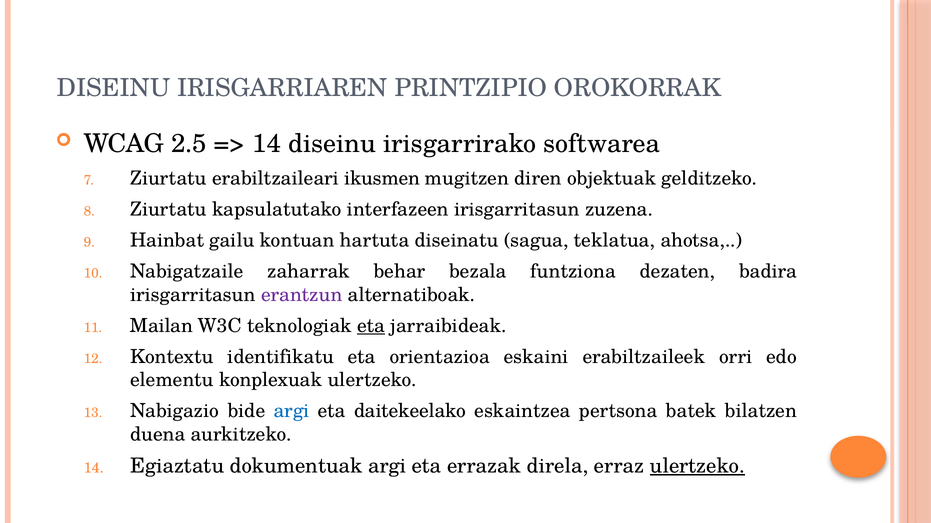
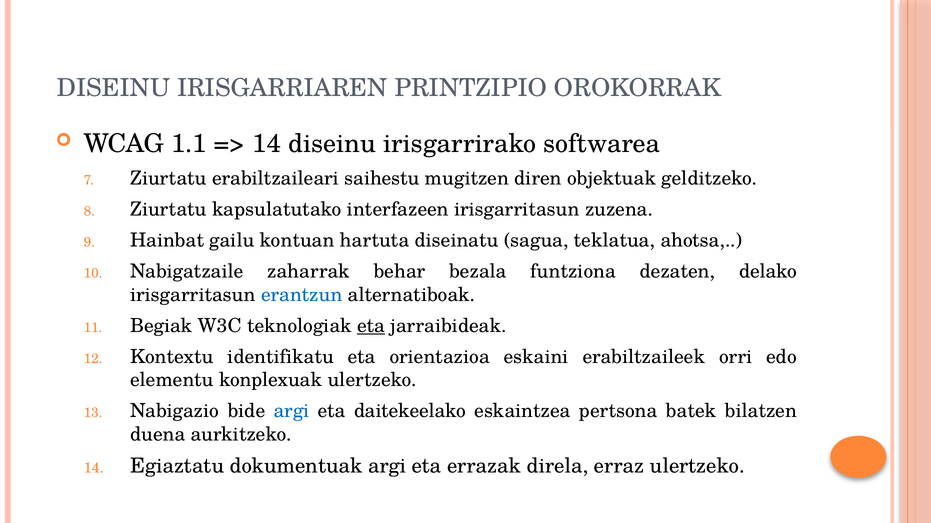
2.5: 2.5 -> 1.1
ikusmen: ikusmen -> saihestu
badira: badira -> delako
erantzun colour: purple -> blue
Mailan: Mailan -> Begiak
ulertzeko at (697, 467) underline: present -> none
